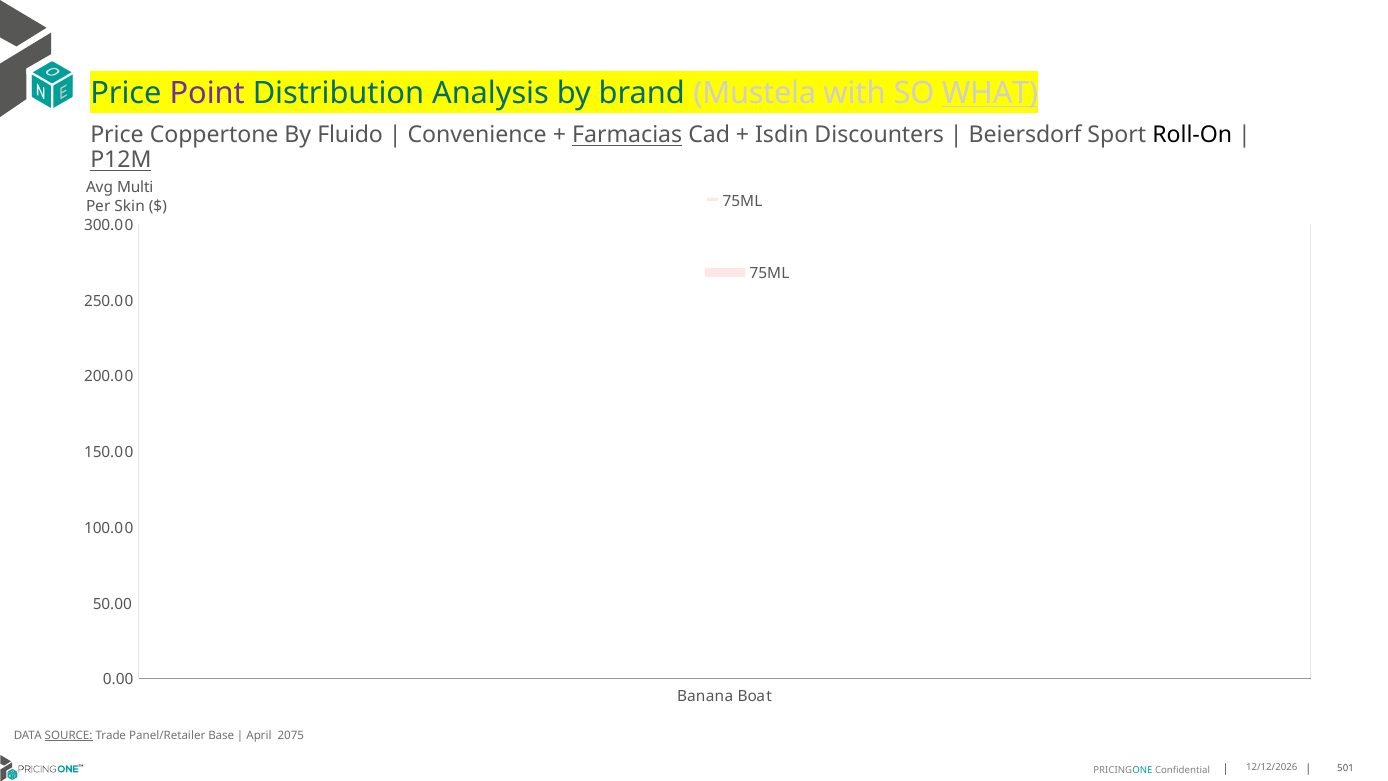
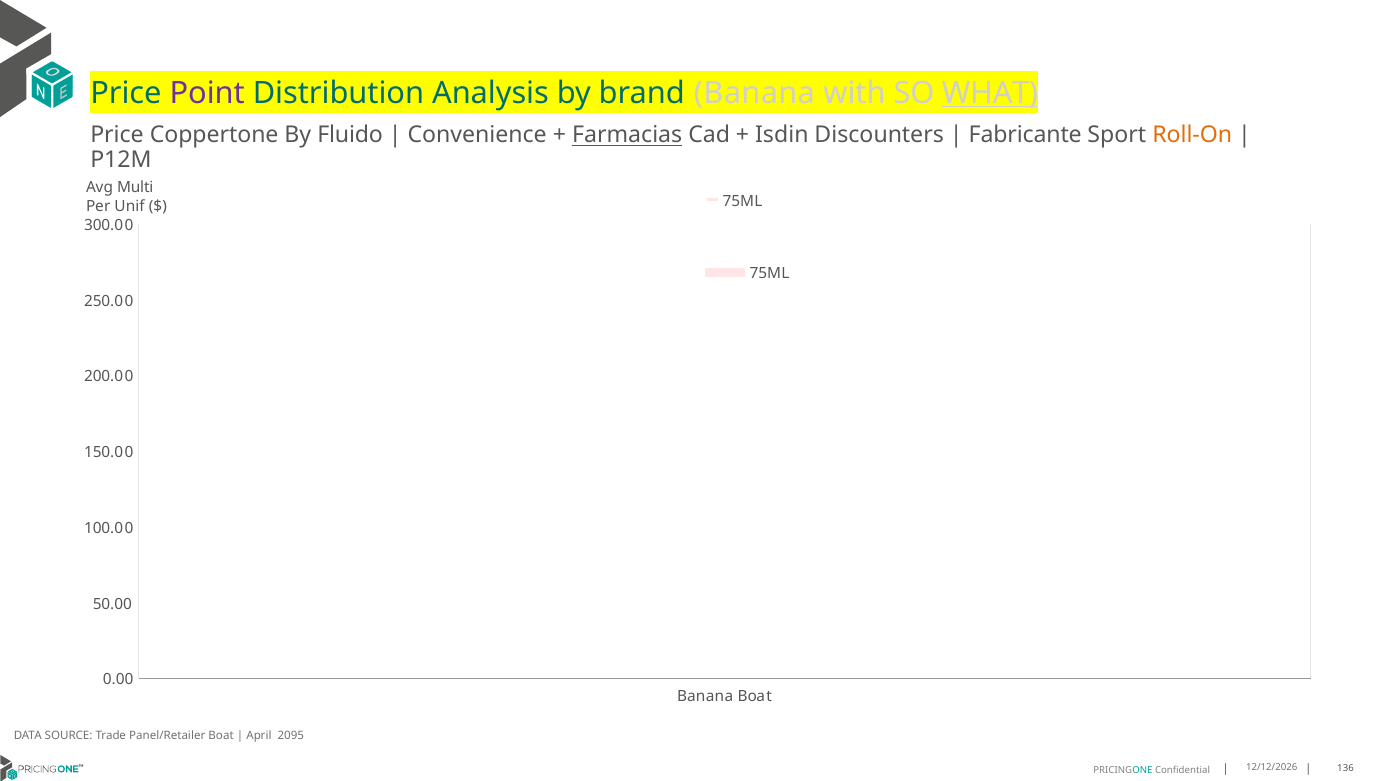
brand Mustela: Mustela -> Banana
Beiersdorf: Beiersdorf -> Fabricante
Roll-On colour: black -> orange
P12M underline: present -> none
Skin: Skin -> Unif
SOURCE underline: present -> none
Panel/Retailer Base: Base -> Boat
2075: 2075 -> 2095
501: 501 -> 136
